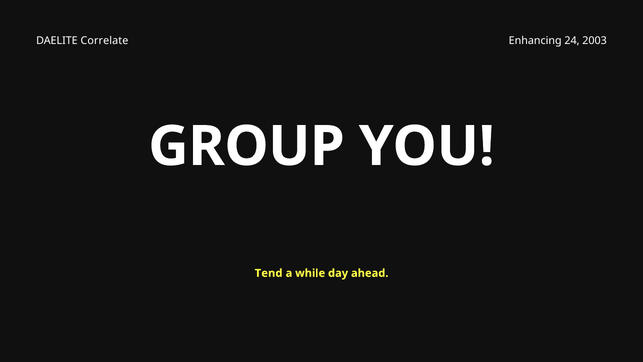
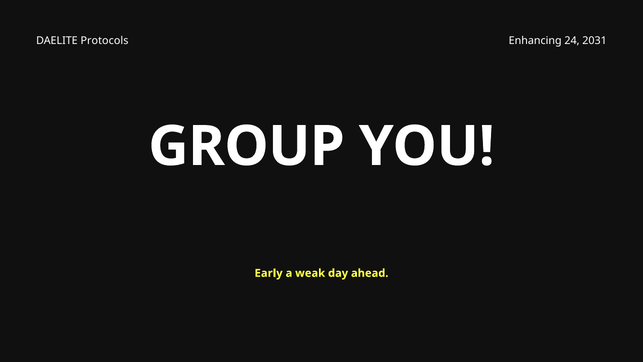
Correlate: Correlate -> Protocols
2003: 2003 -> 2031
Tend: Tend -> Early
while: while -> weak
